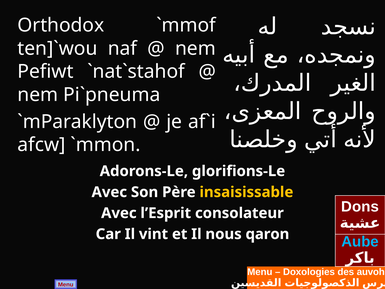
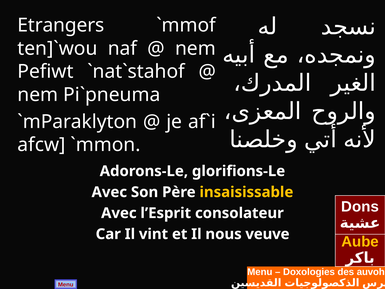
Orthodox: Orthodox -> Etrangers
qaron: qaron -> veuve
Aube colour: light blue -> yellow
